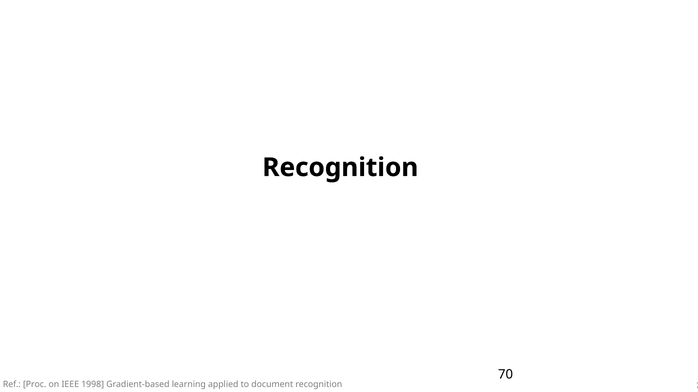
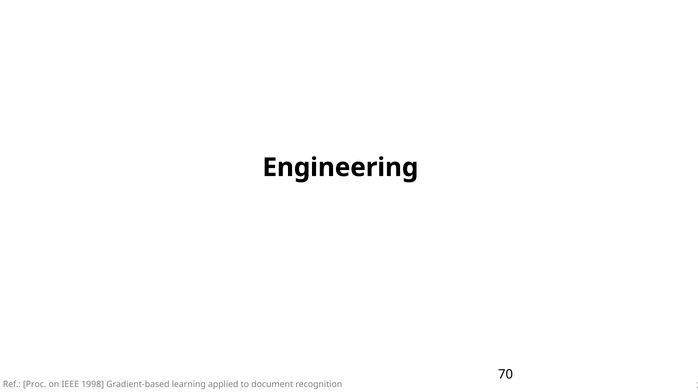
Recognition at (340, 168): Recognition -> Engineering
